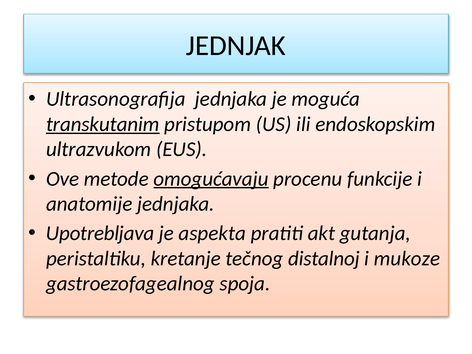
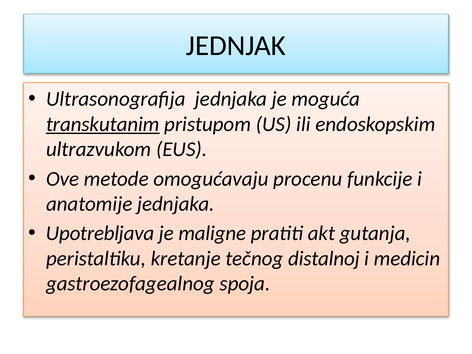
omogućavaju underline: present -> none
aspekta: aspekta -> maligne
mukoze: mukoze -> medicin
